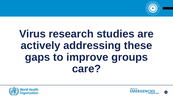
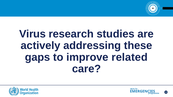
groups: groups -> related
